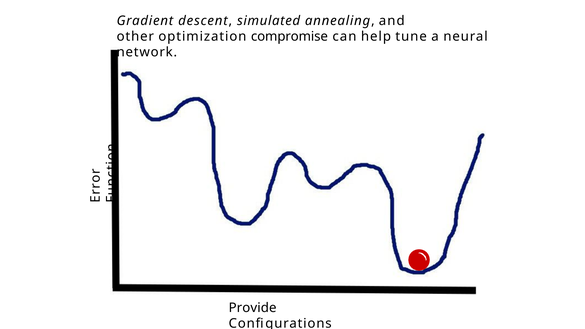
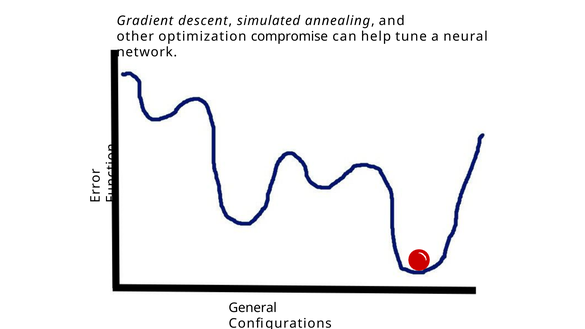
Provide: Provide -> General
